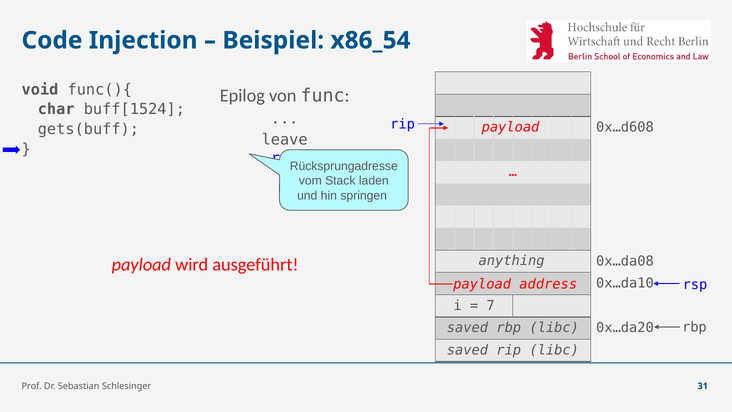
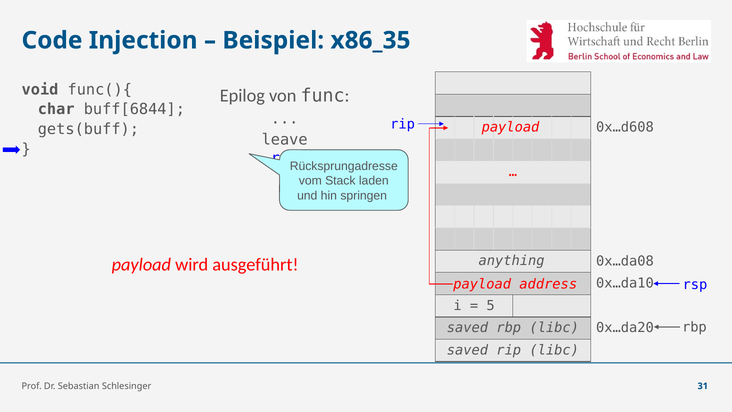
x86_54: x86_54 -> x86_35
buff[1524: buff[1524 -> buff[6844
7: 7 -> 5
